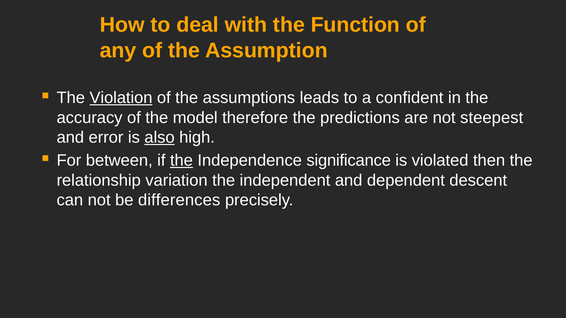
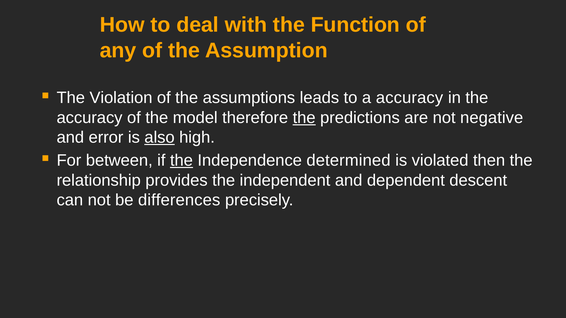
Violation underline: present -> none
a confident: confident -> accuracy
the at (304, 118) underline: none -> present
steepest: steepest -> negative
significance: significance -> determined
variation: variation -> provides
